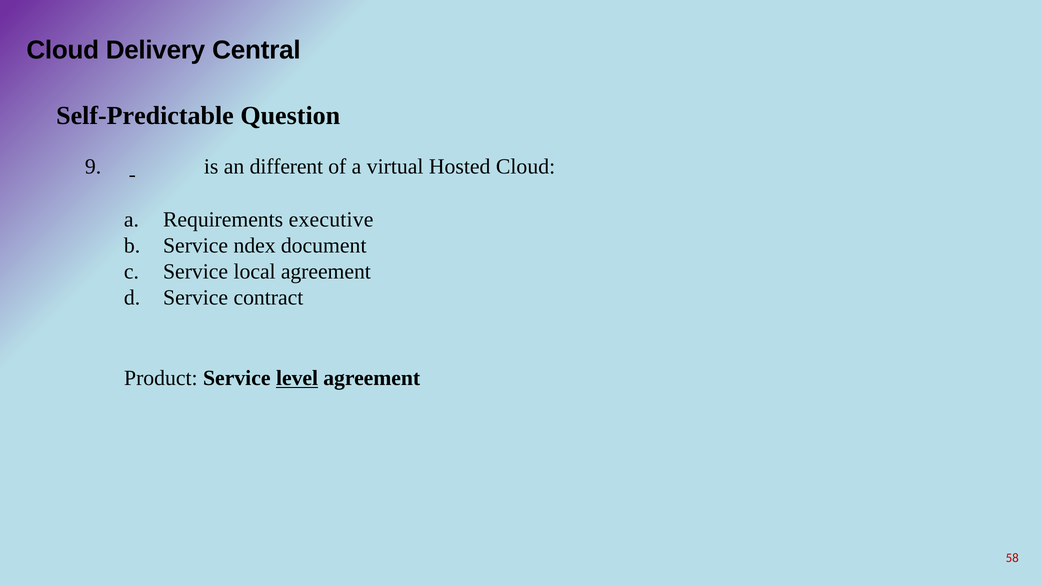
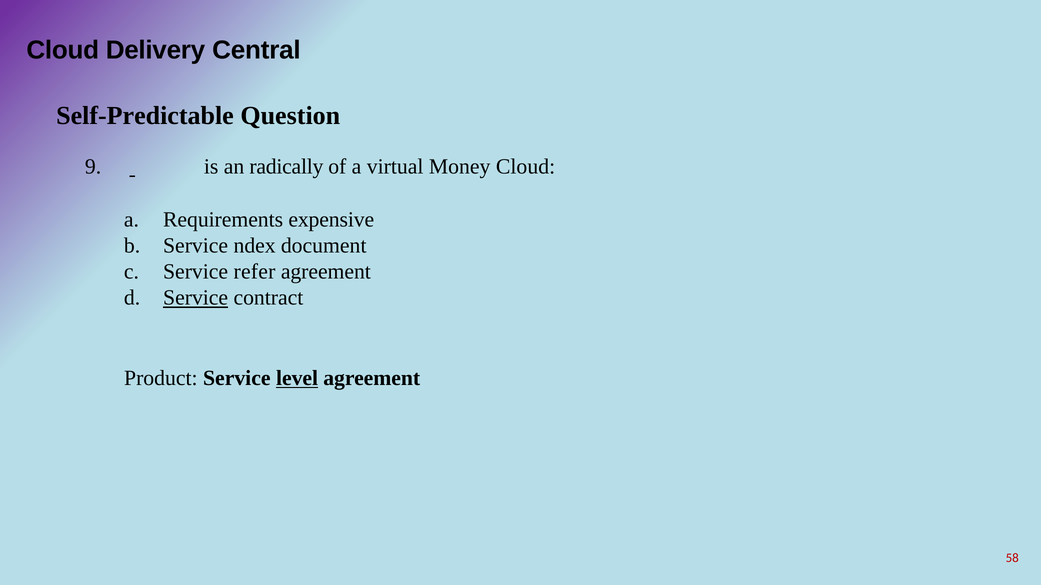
different: different -> radically
Hosted: Hosted -> Money
executive: executive -> expensive
local: local -> refer
Service at (196, 298) underline: none -> present
